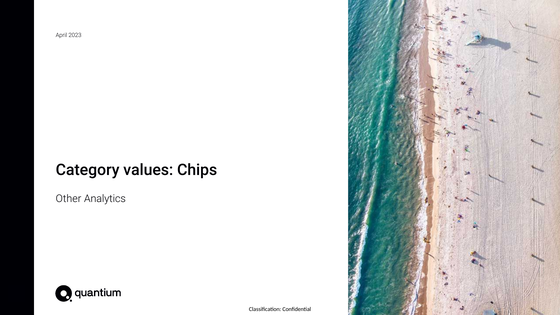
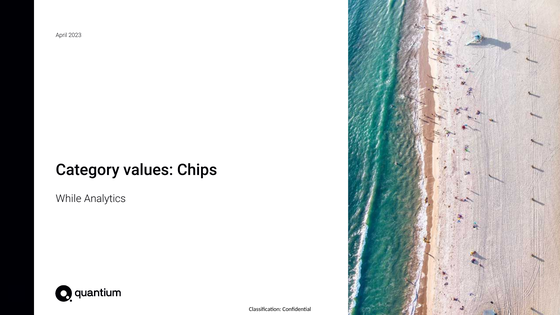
Other: Other -> While
